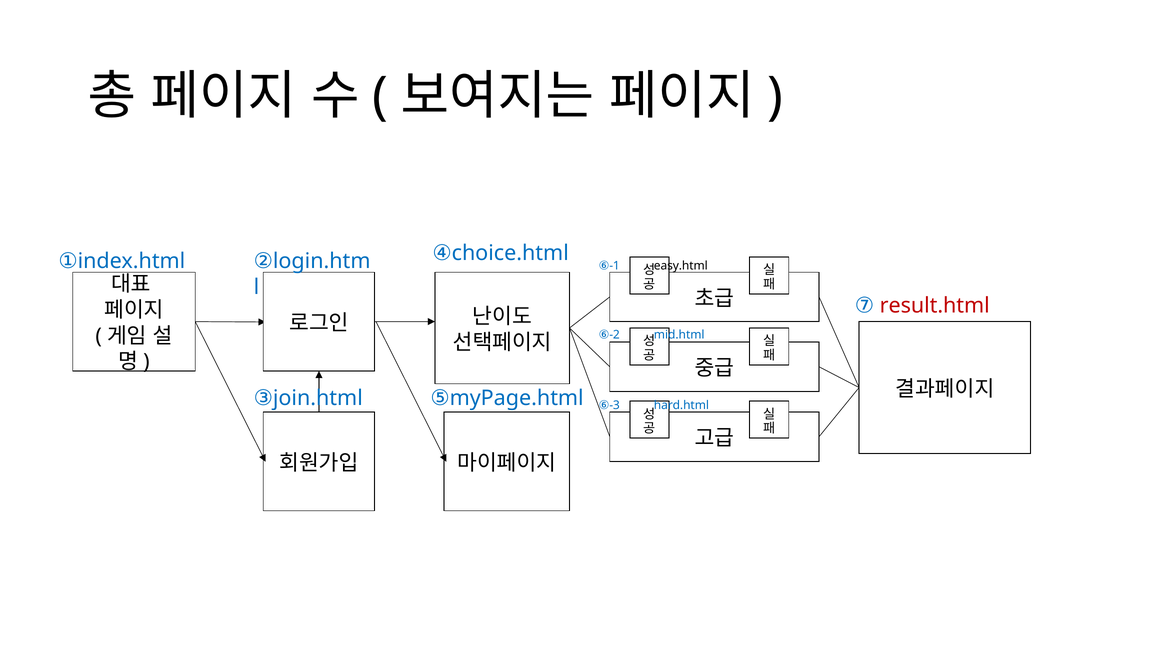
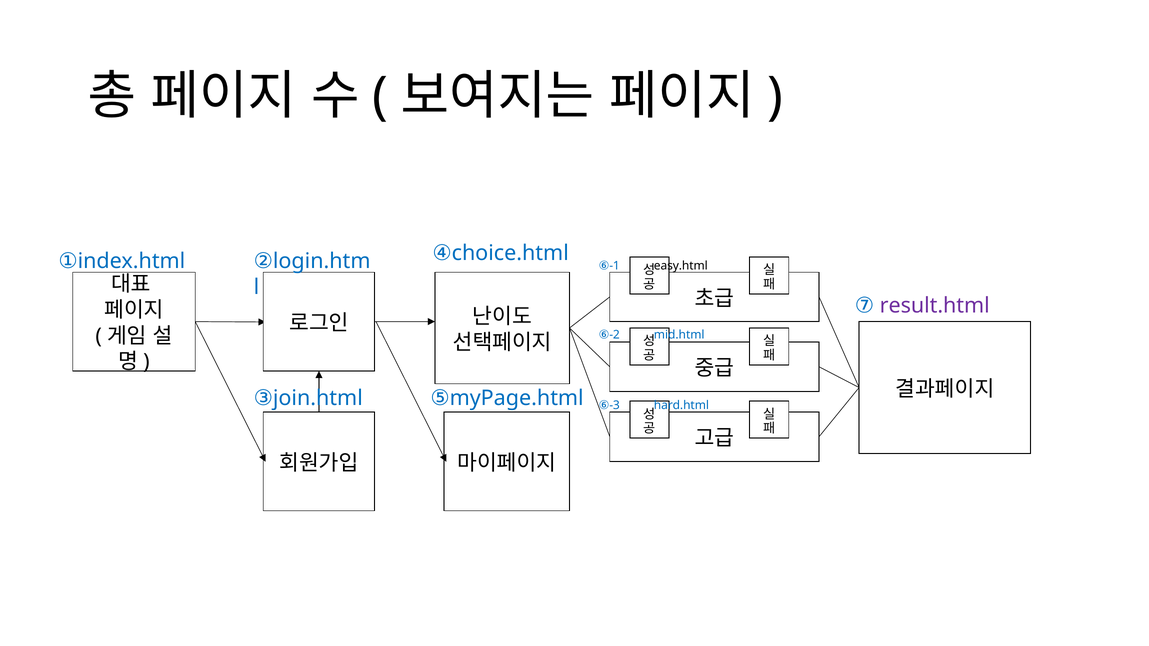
result.html colour: red -> purple
